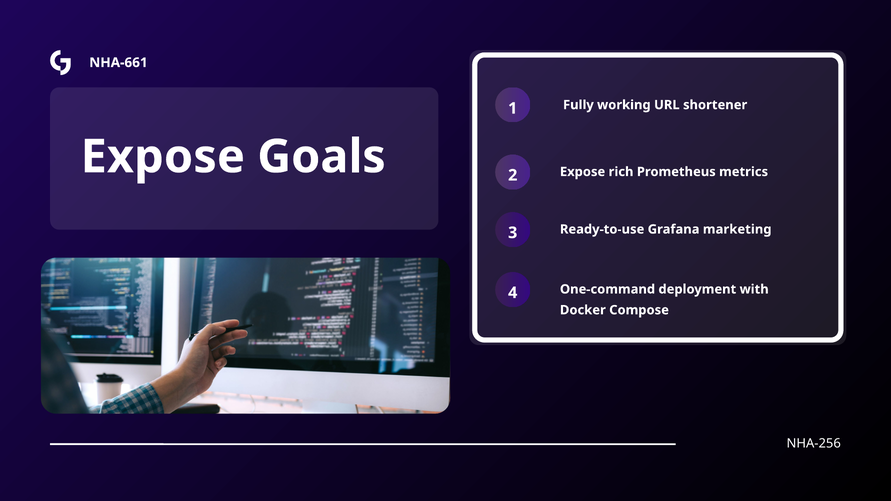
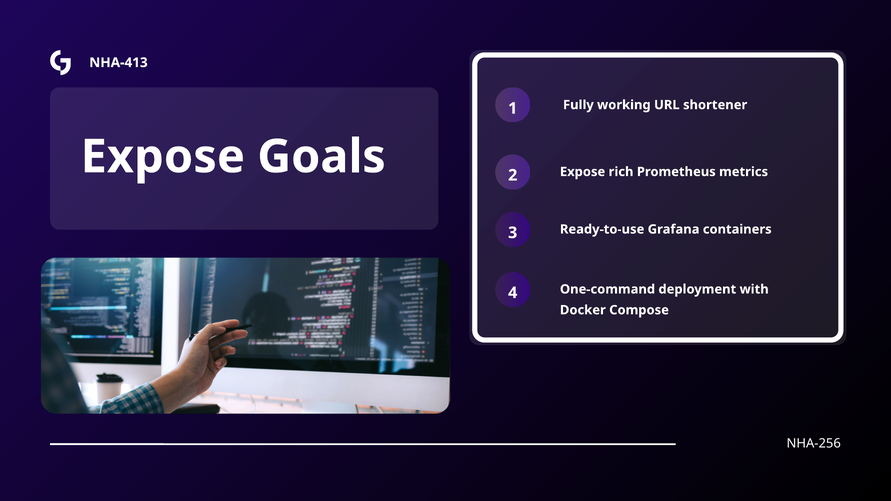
NHA-661: NHA-661 -> NHA-413
marketing: marketing -> containers
